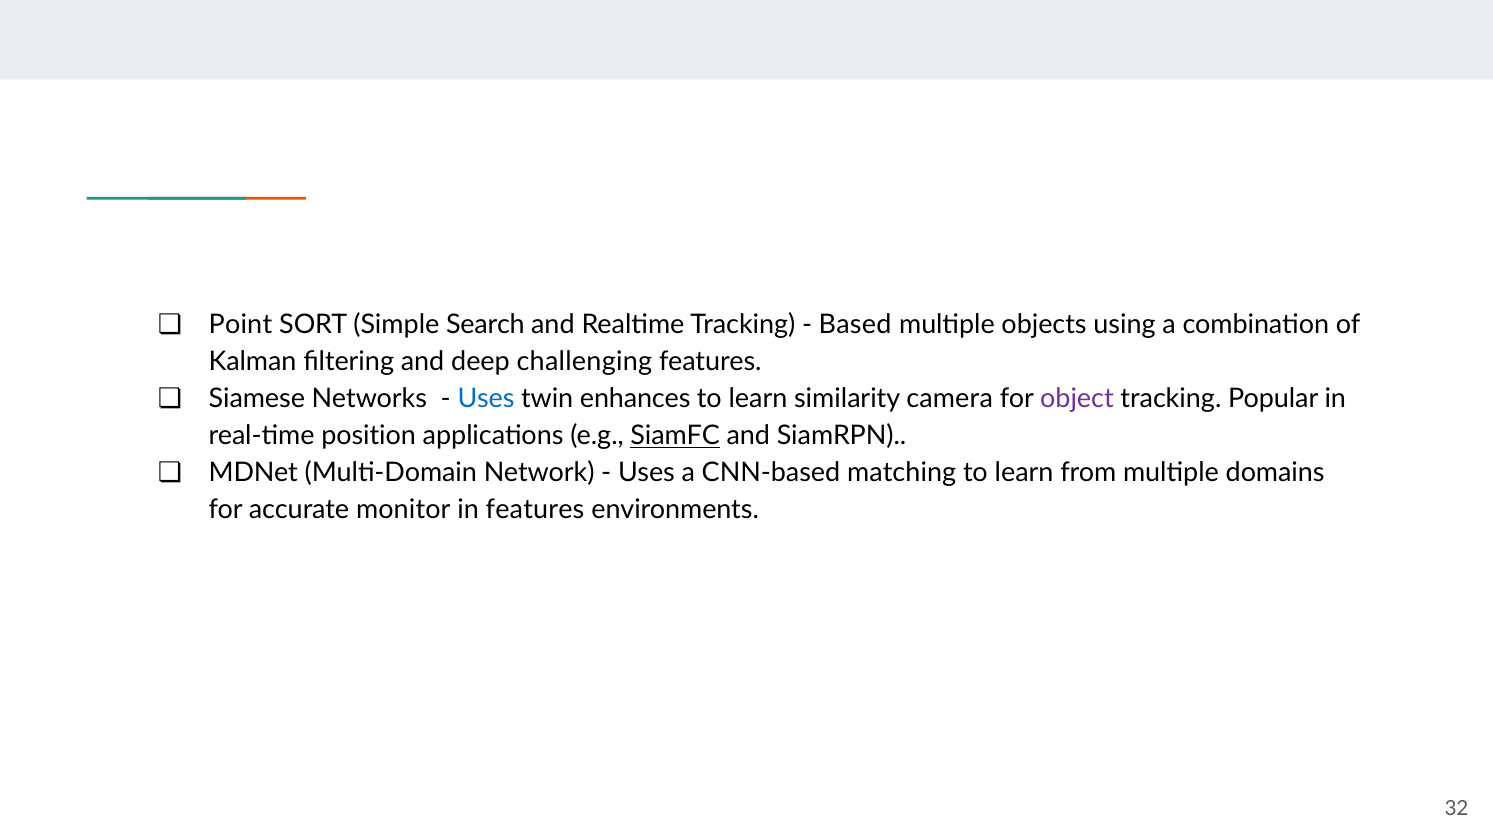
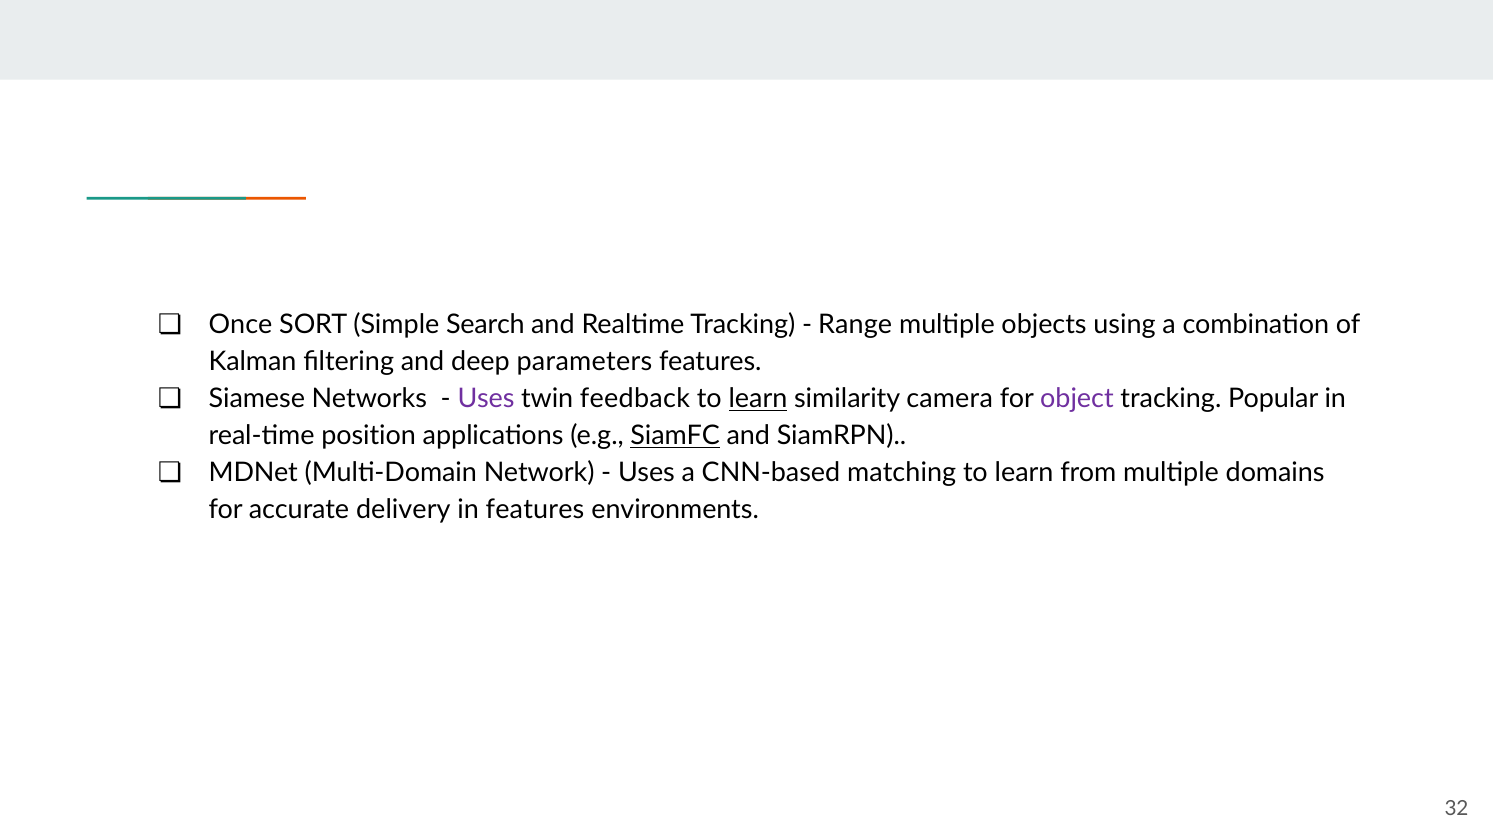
Point: Point -> Once
Based: Based -> Range
challenging: challenging -> parameters
Uses at (486, 399) colour: blue -> purple
enhances: enhances -> feedback
learn at (758, 399) underline: none -> present
monitor: monitor -> delivery
